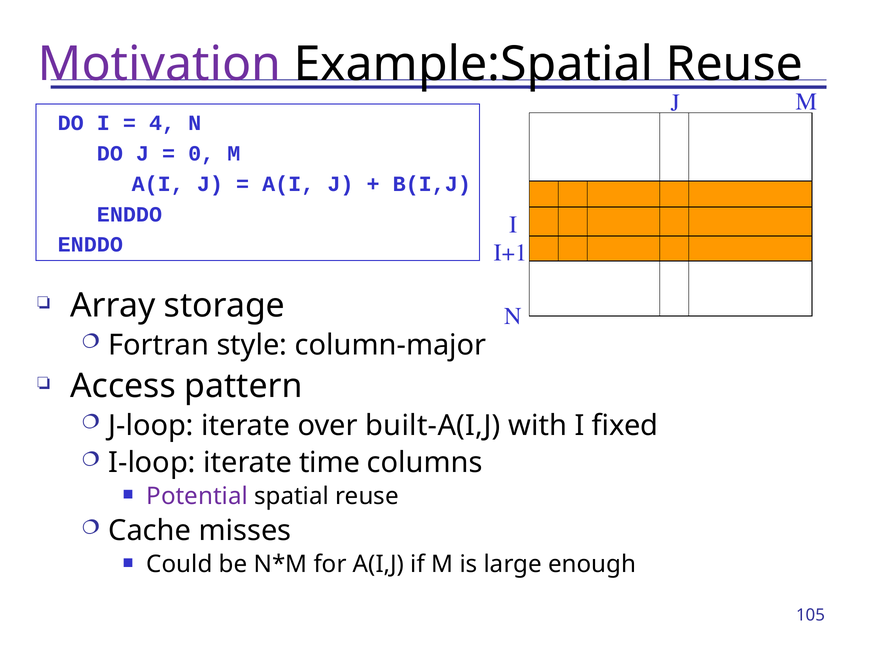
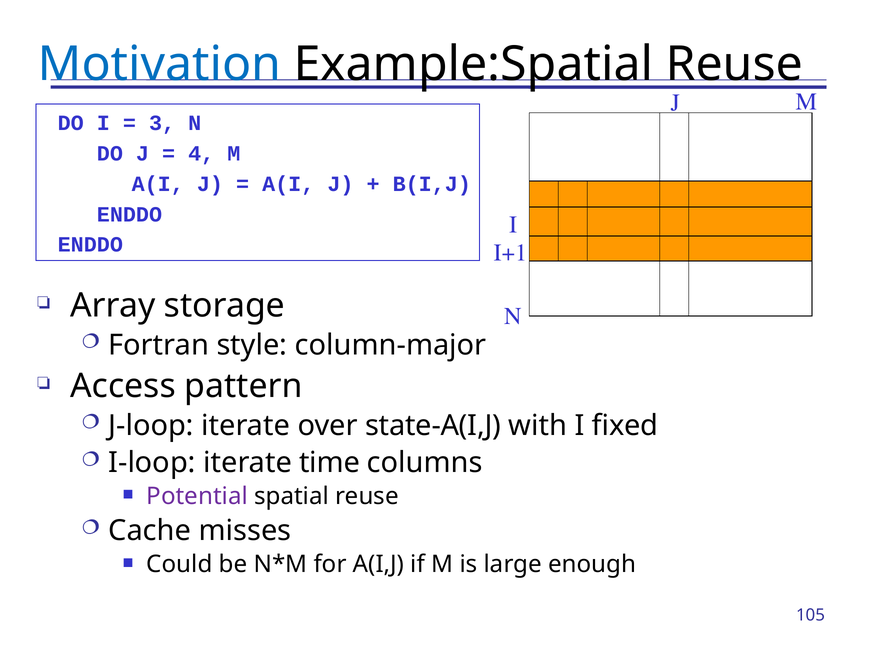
Motivation colour: purple -> blue
4: 4 -> 3
0: 0 -> 4
built-A(I,J: built-A(I,J -> state-A(I,J
